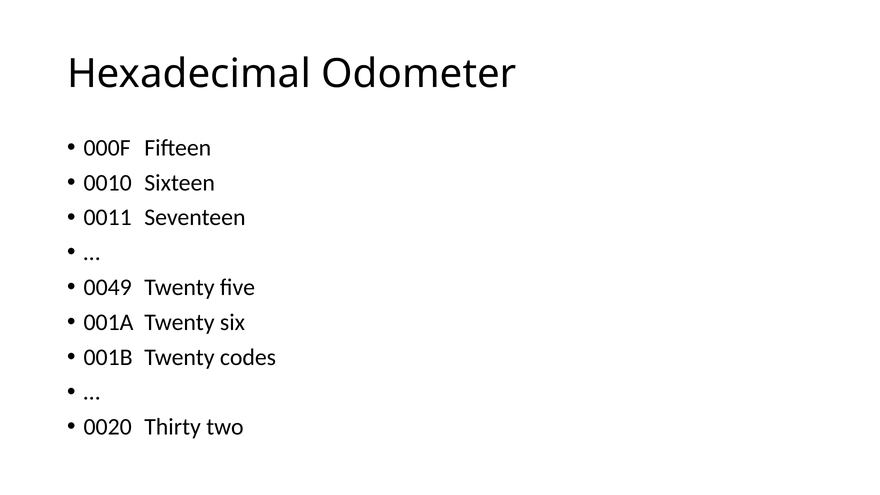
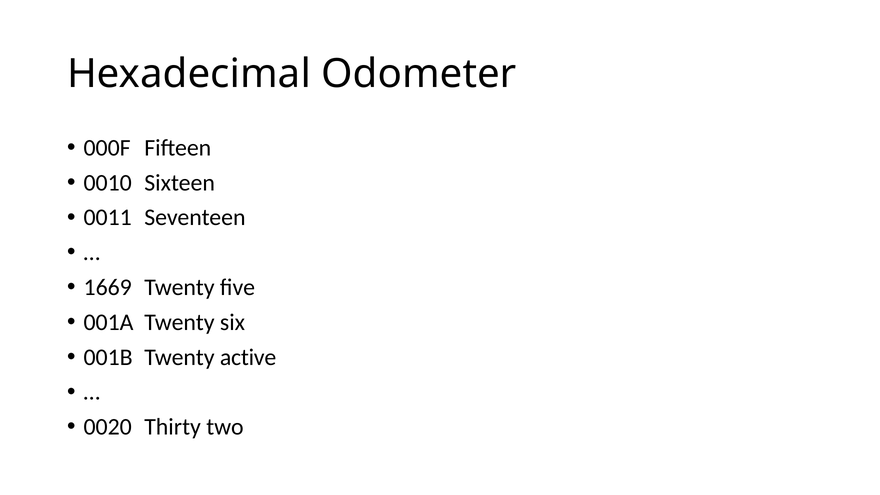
0049: 0049 -> 1669
codes: codes -> active
